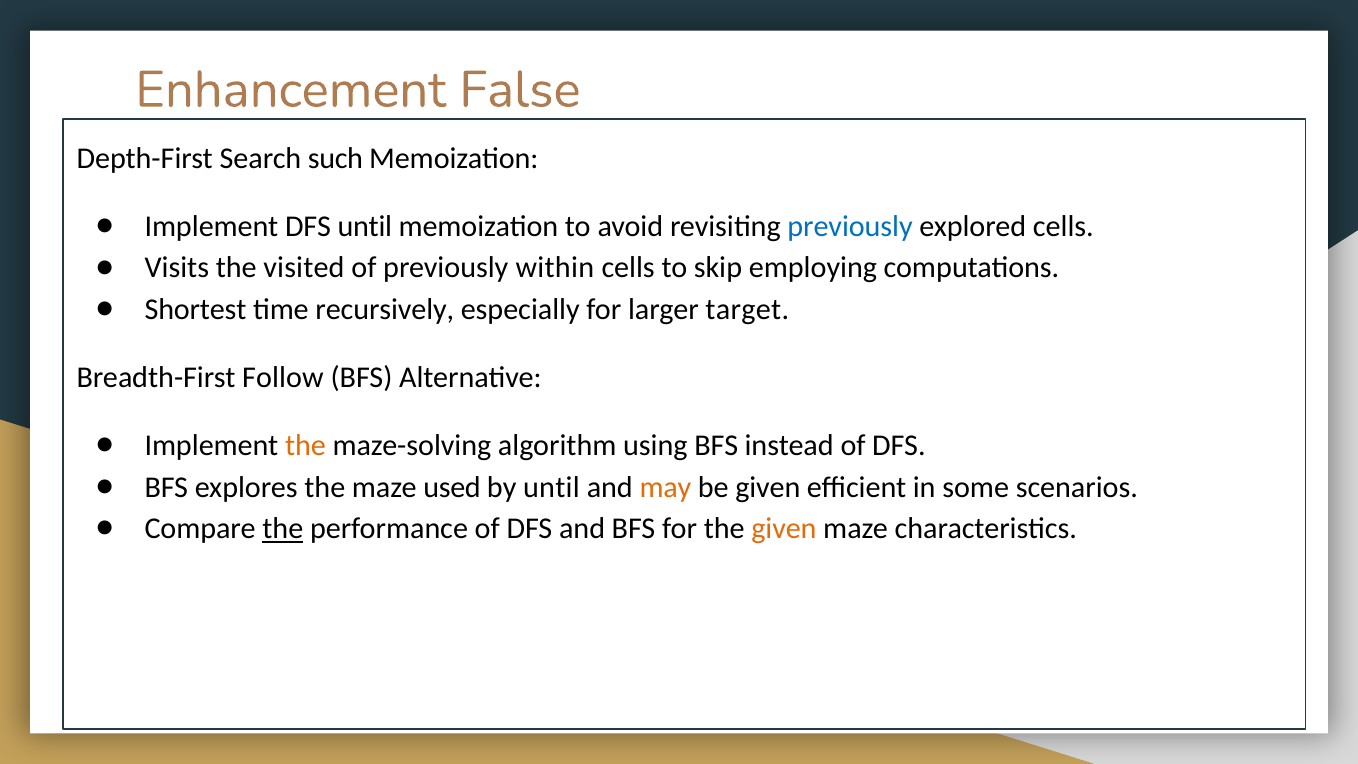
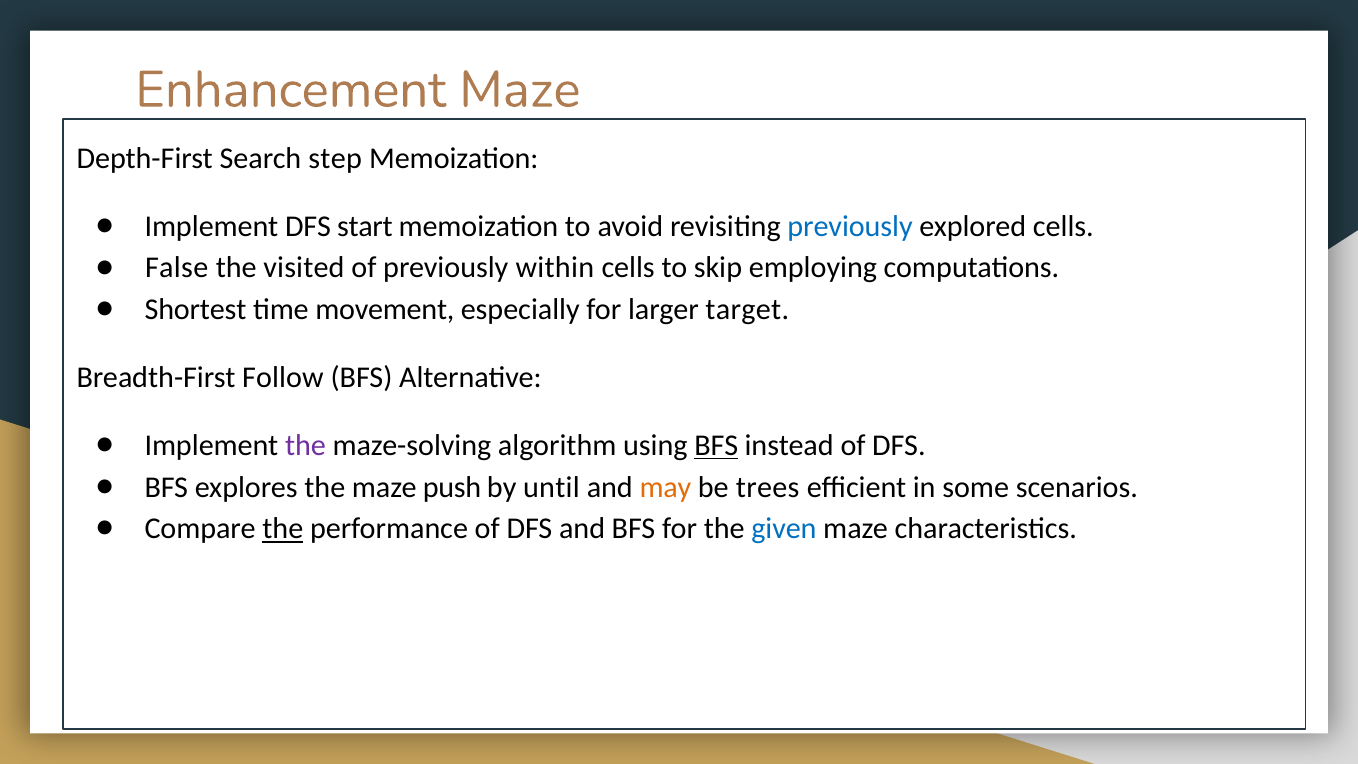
Enhancement False: False -> Maze
such: such -> step
DFS until: until -> start
Visits: Visits -> False
recursively: recursively -> movement
the at (306, 446) colour: orange -> purple
BFS at (716, 446) underline: none -> present
used: used -> push
be given: given -> trees
given at (784, 529) colour: orange -> blue
